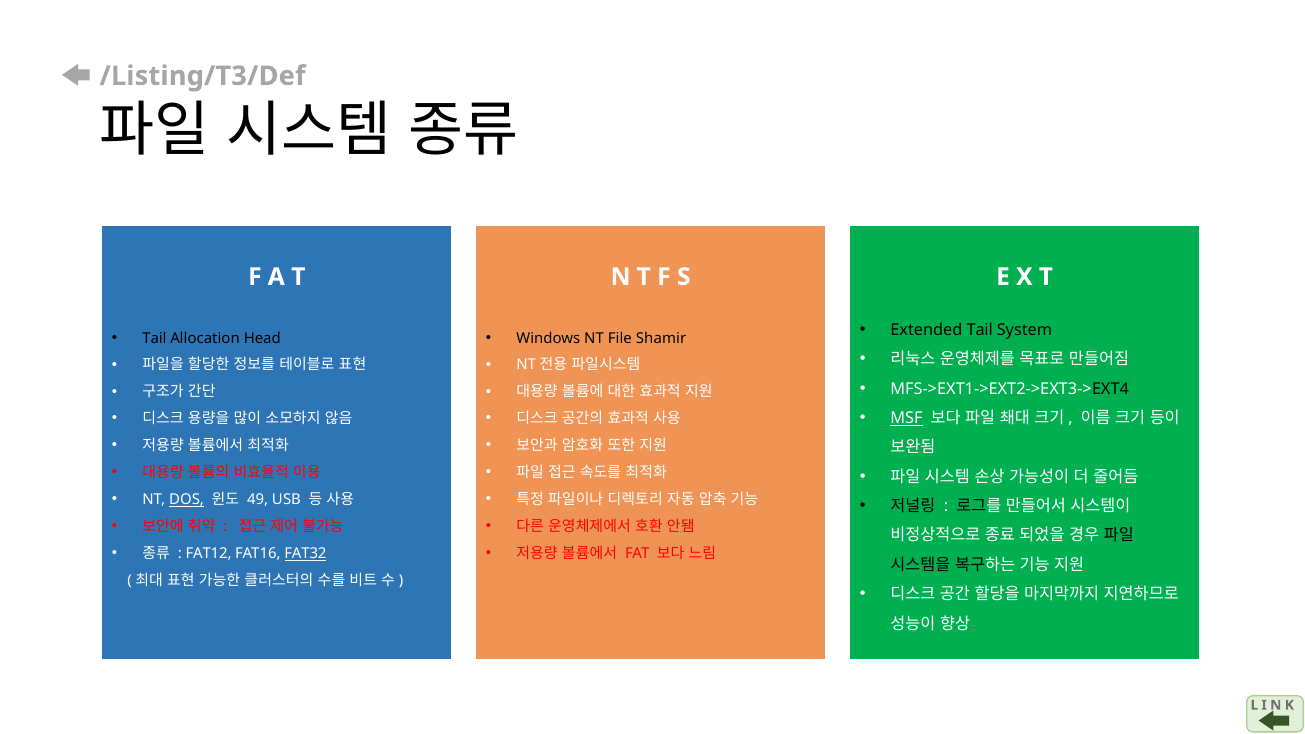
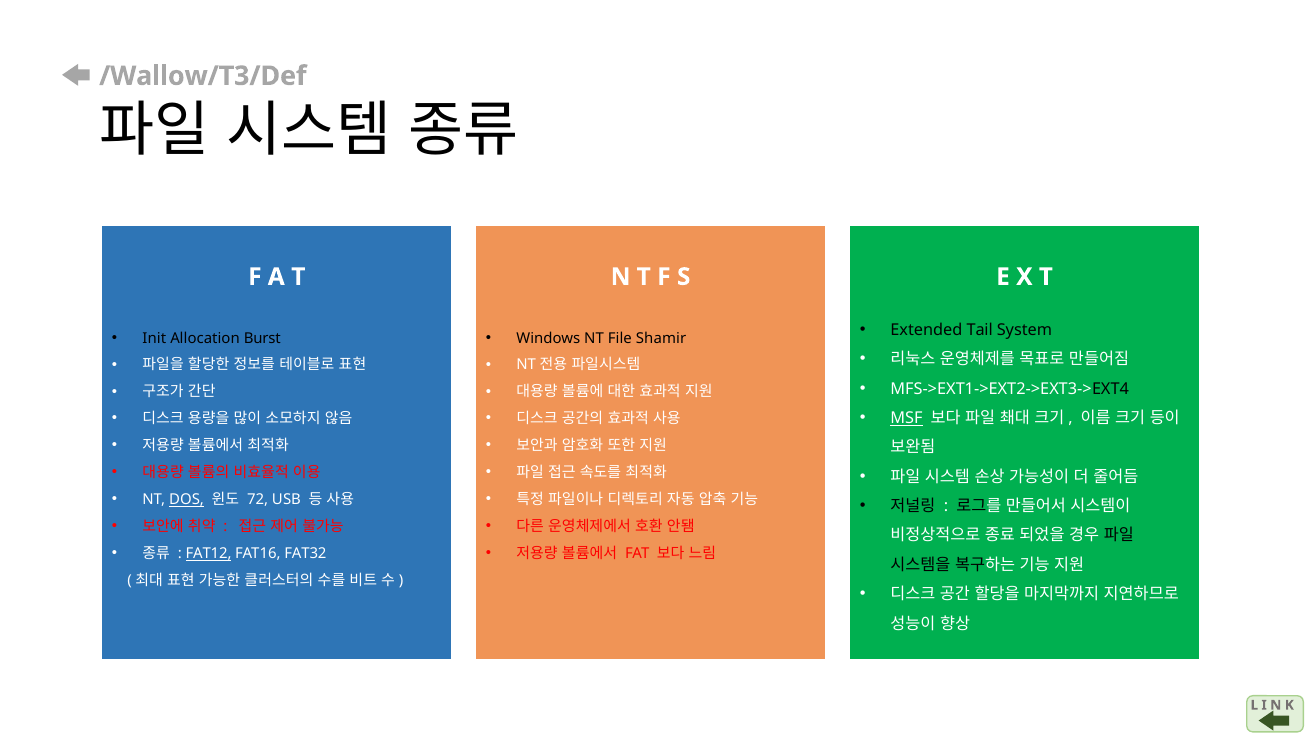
/Listing/T3/Def: /Listing/T3/Def -> /Wallow/T3/Def
Tail at (154, 338): Tail -> Init
Head: Head -> Burst
49: 49 -> 72
FAT12 underline: none -> present
FAT32 underline: present -> none
